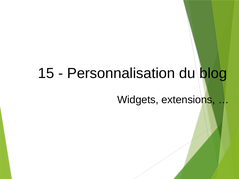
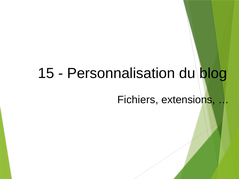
Widgets: Widgets -> Fichiers
